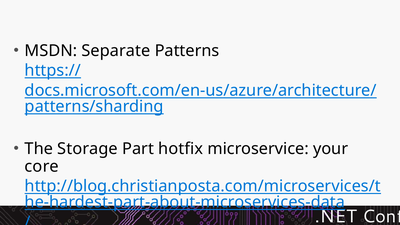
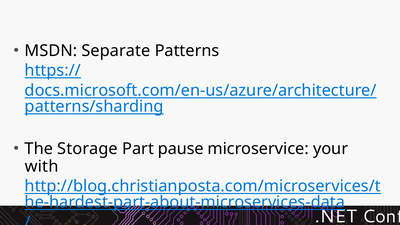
hotfix: hotfix -> pause
core: core -> with
